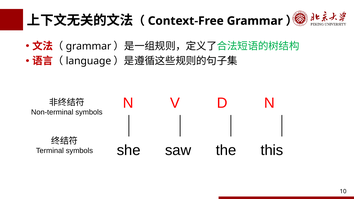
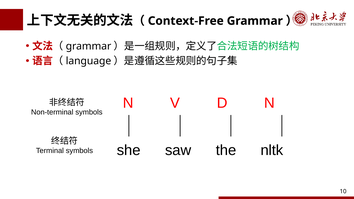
this: this -> nltk
